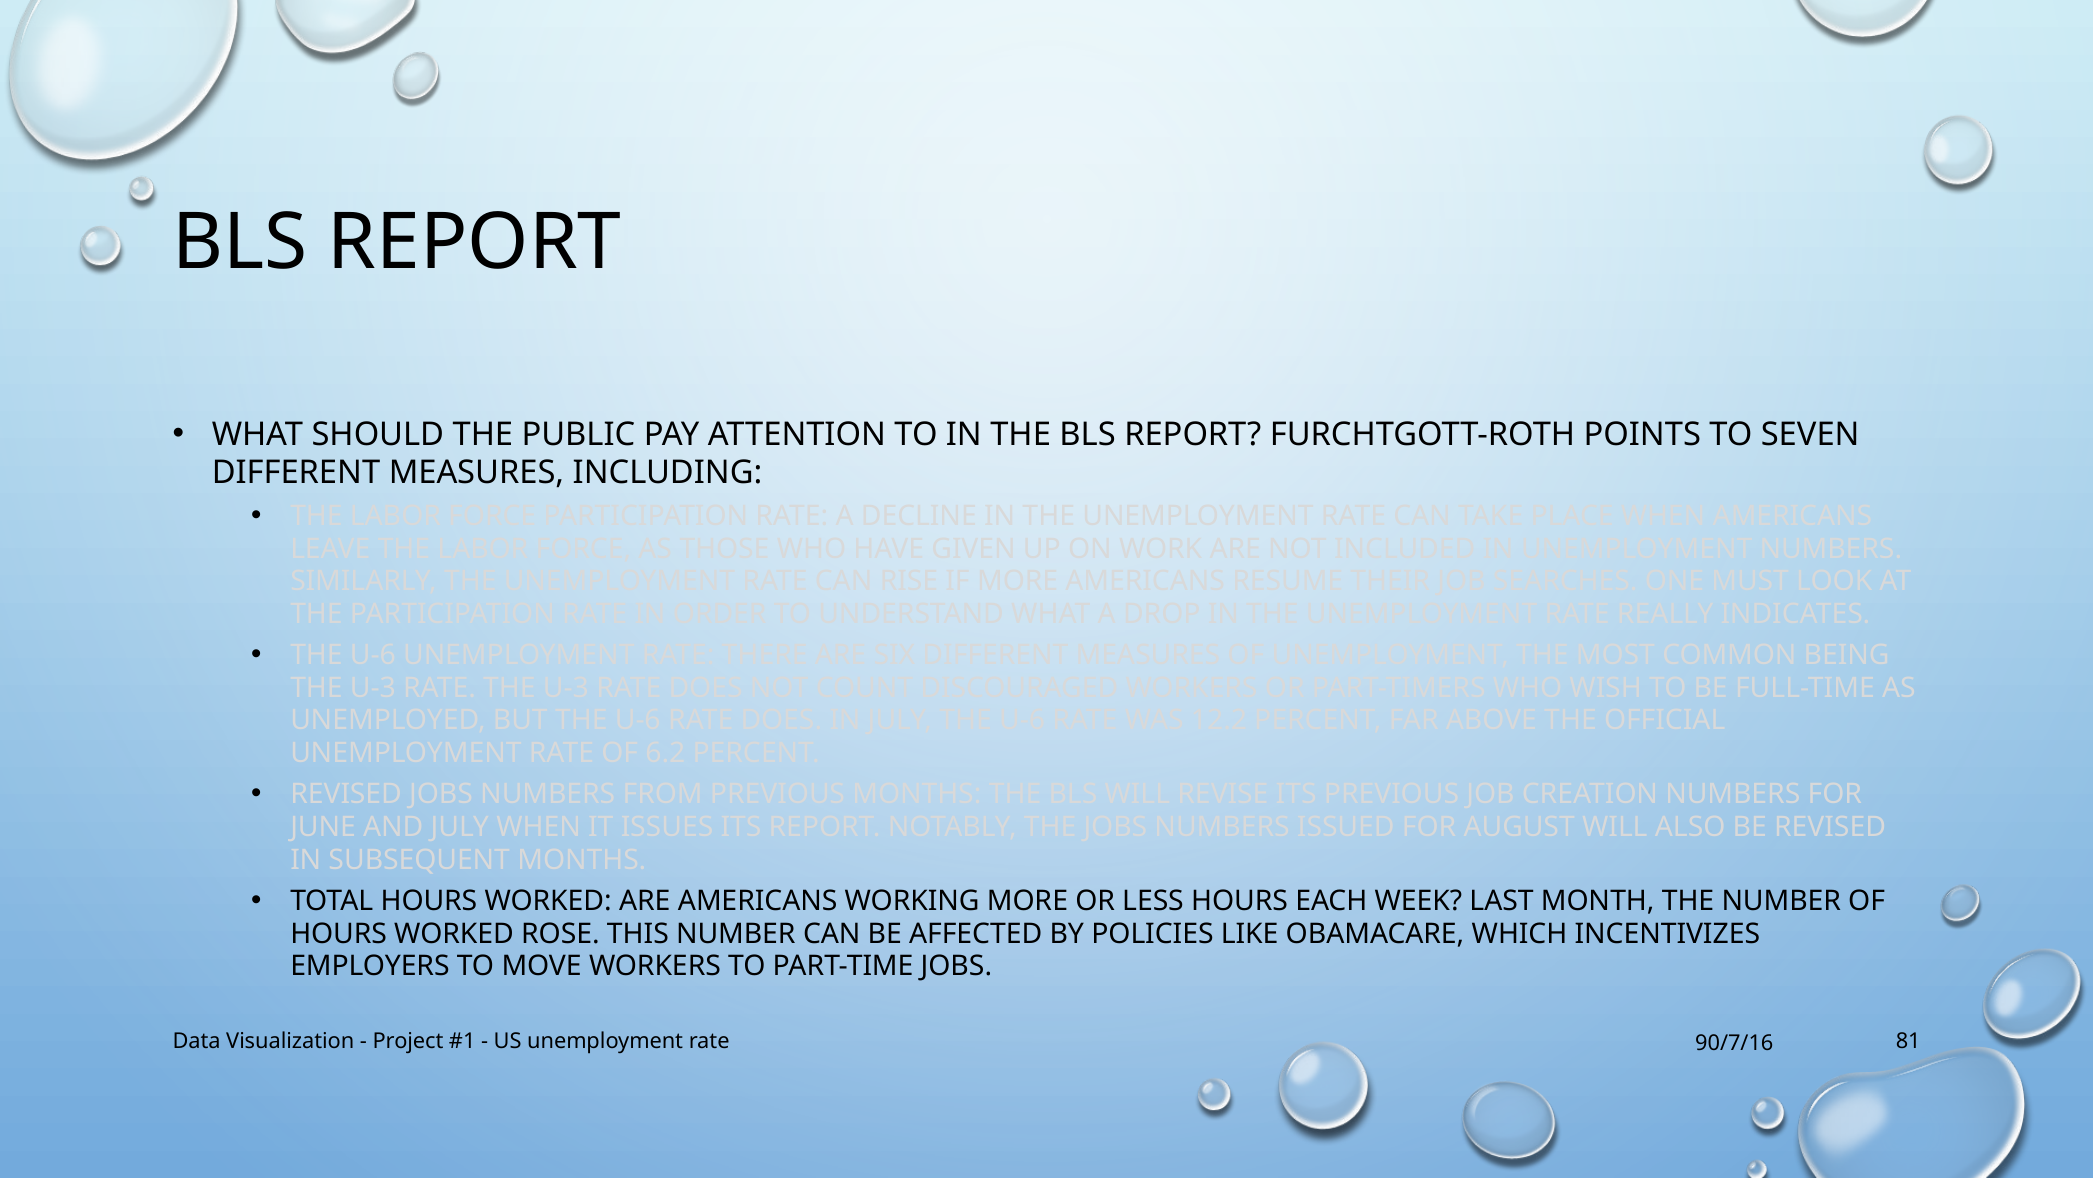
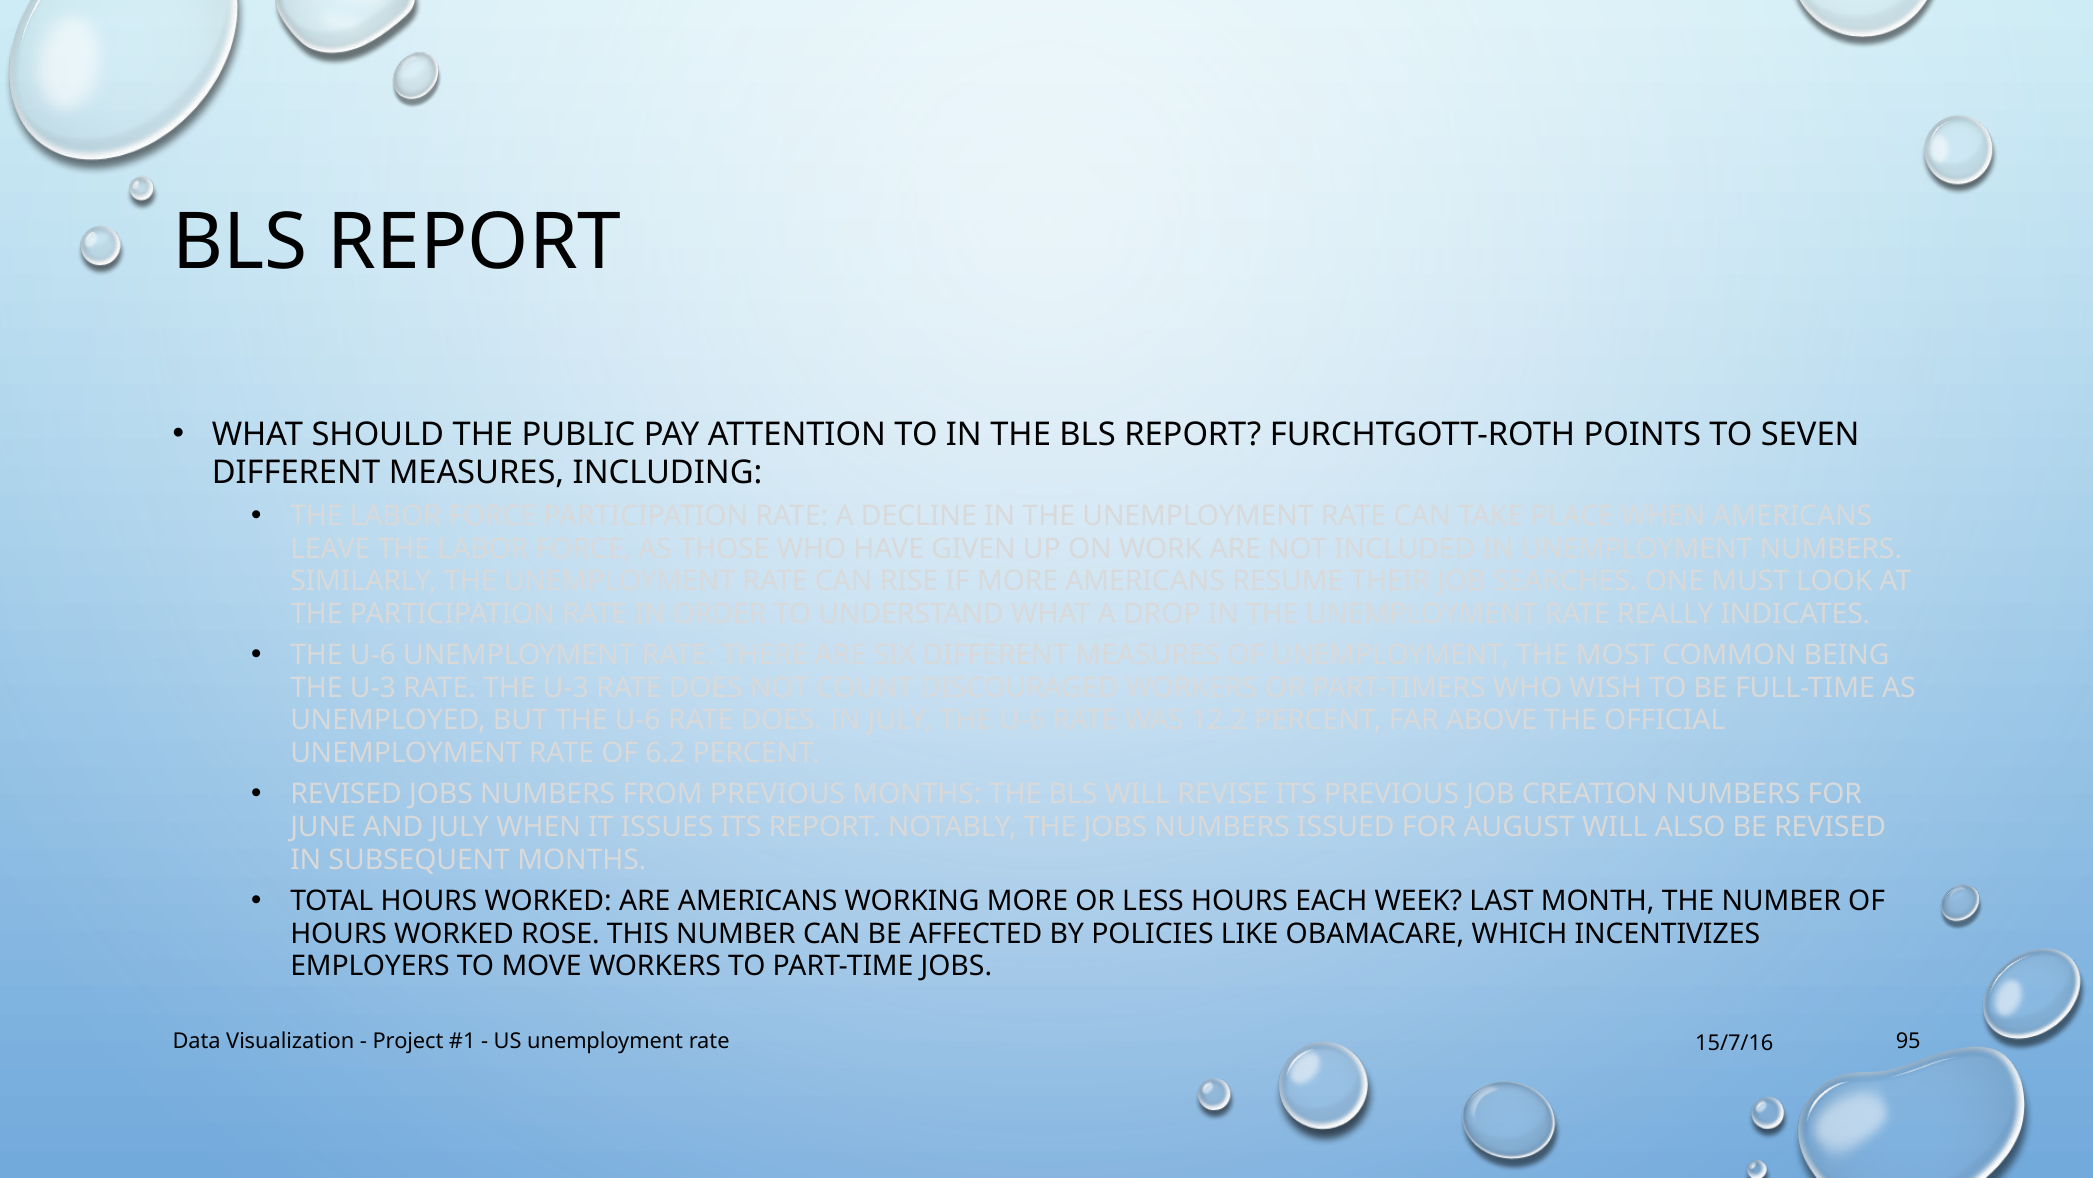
81: 81 -> 95
90/7/16: 90/7/16 -> 15/7/16
